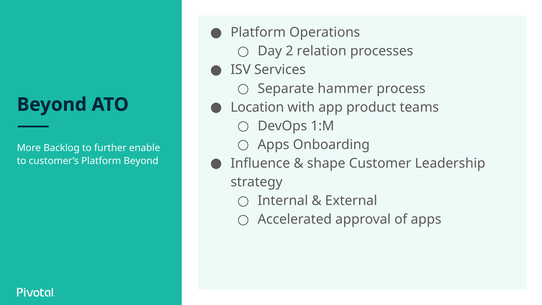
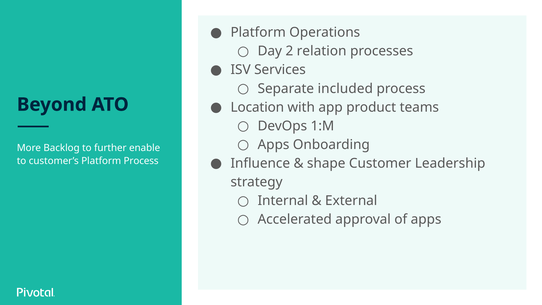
hammer: hammer -> included
Platform Beyond: Beyond -> Process
